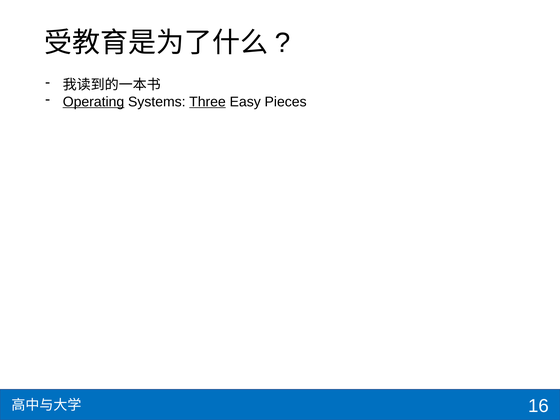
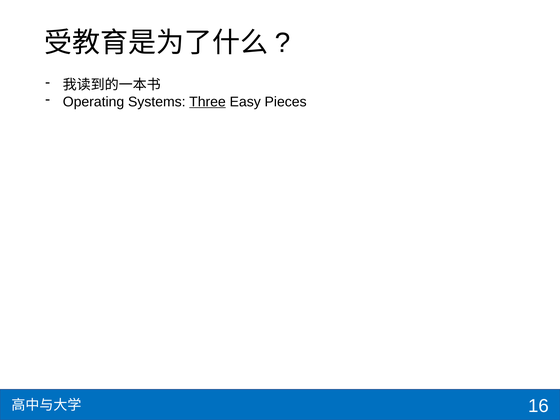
Operating underline: present -> none
